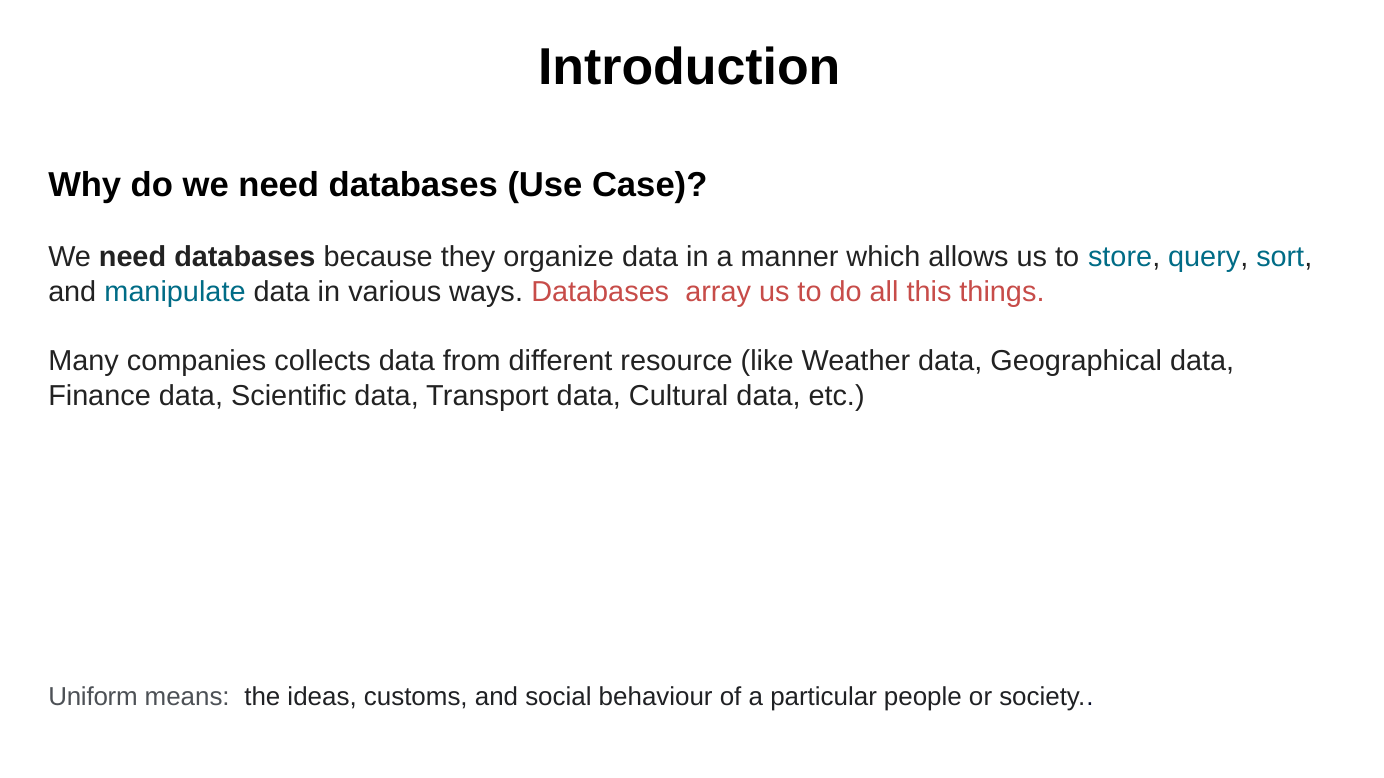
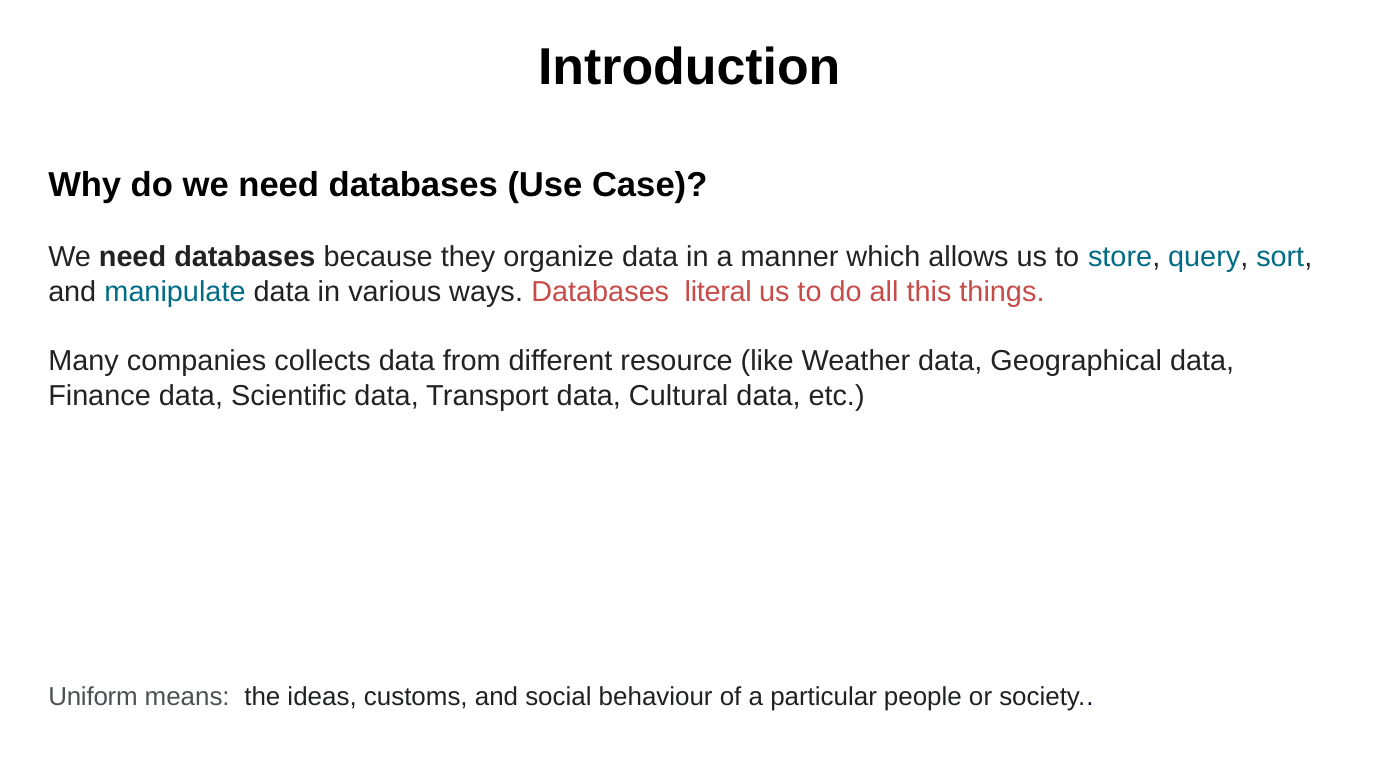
array: array -> literal
